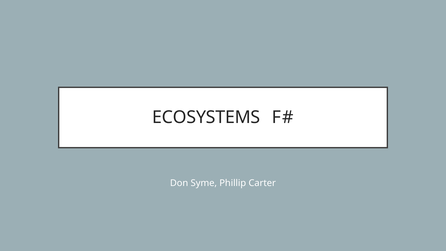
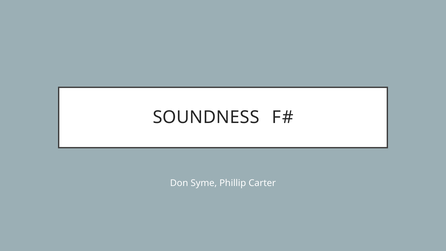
ECOSYSTEMS: ECOSYSTEMS -> SOUNDNESS
